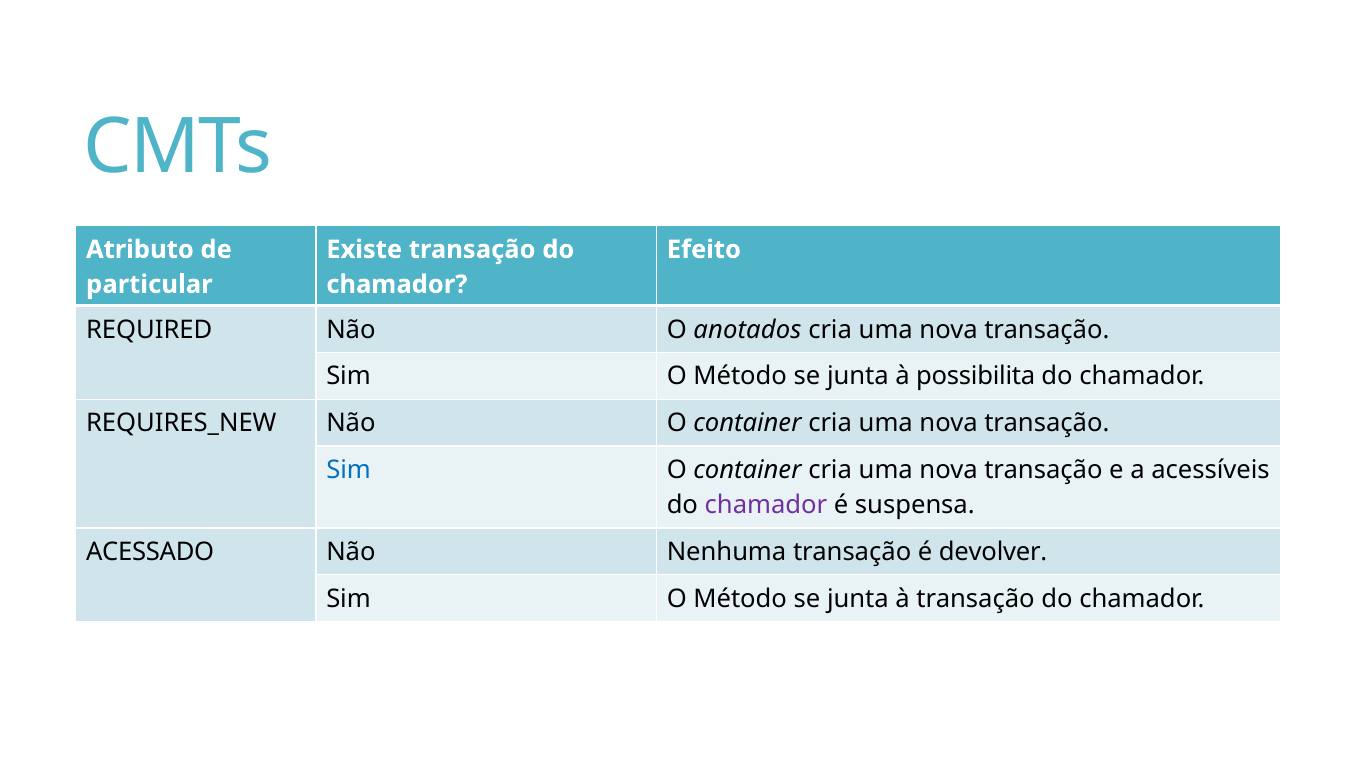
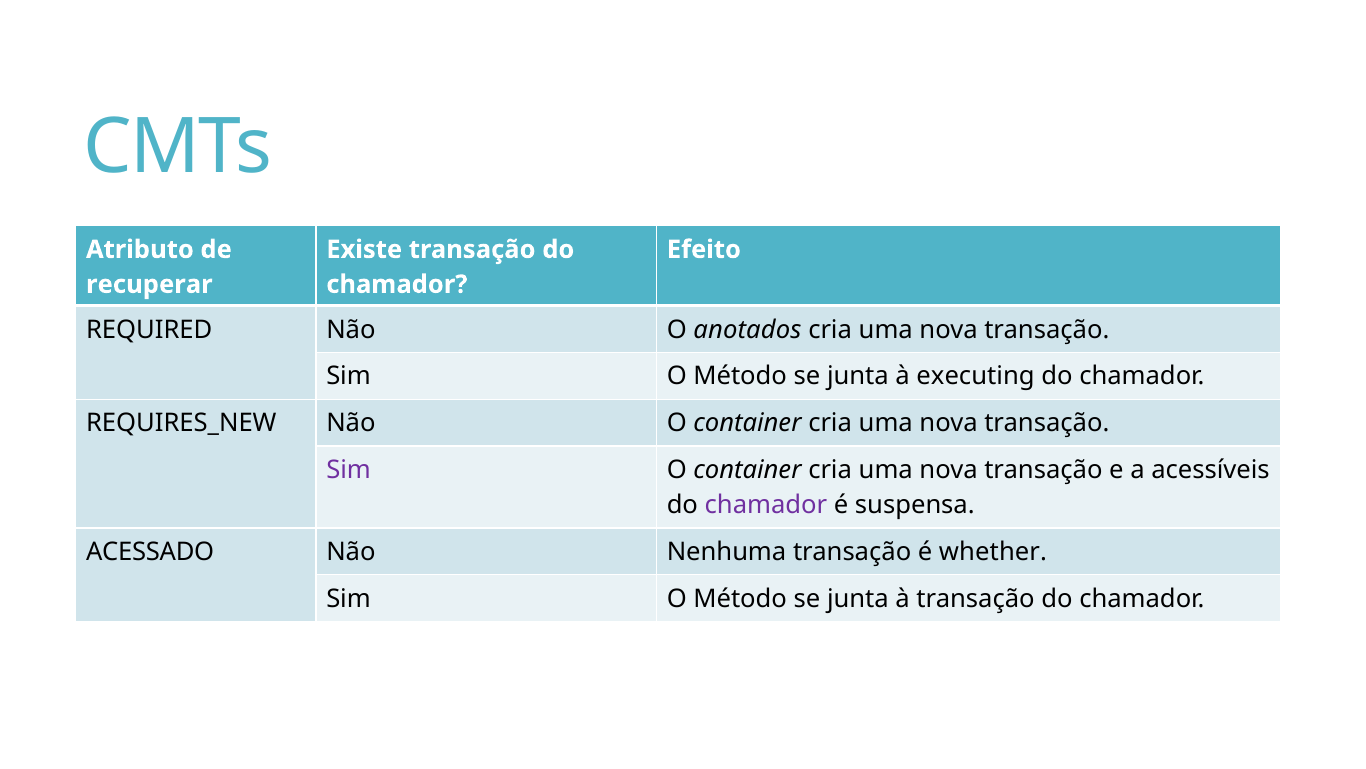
particular: particular -> recuperar
possibilita: possibilita -> executing
Sim at (349, 470) colour: blue -> purple
devolver: devolver -> whether
